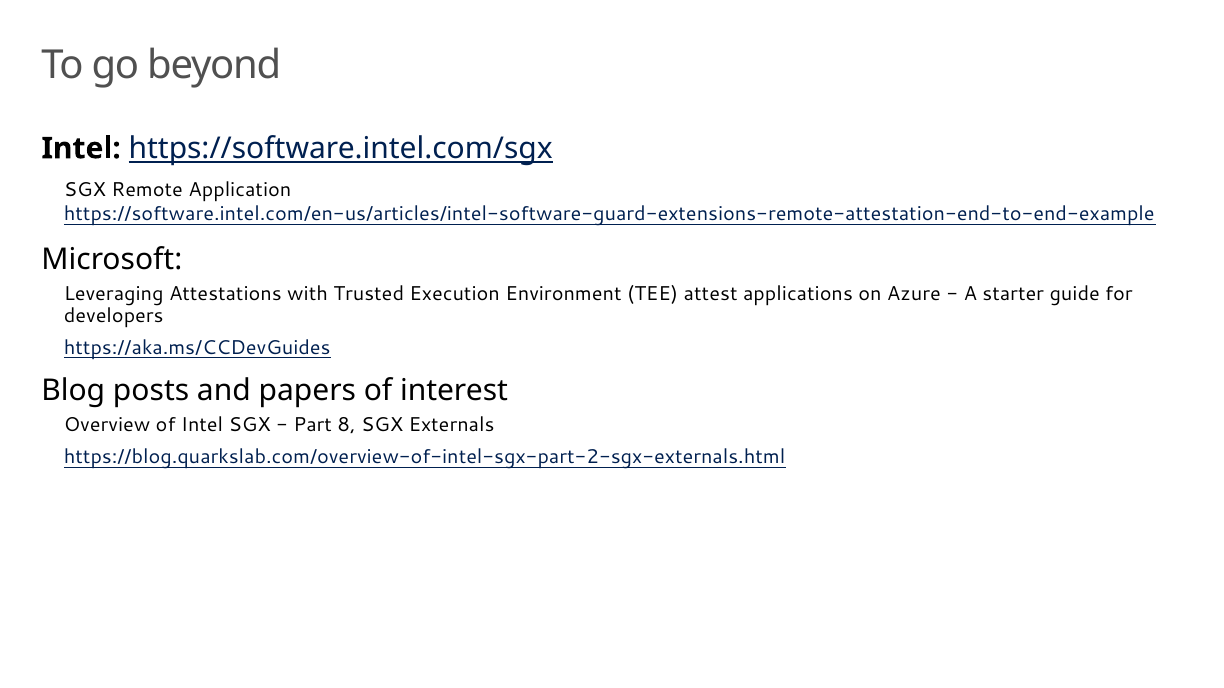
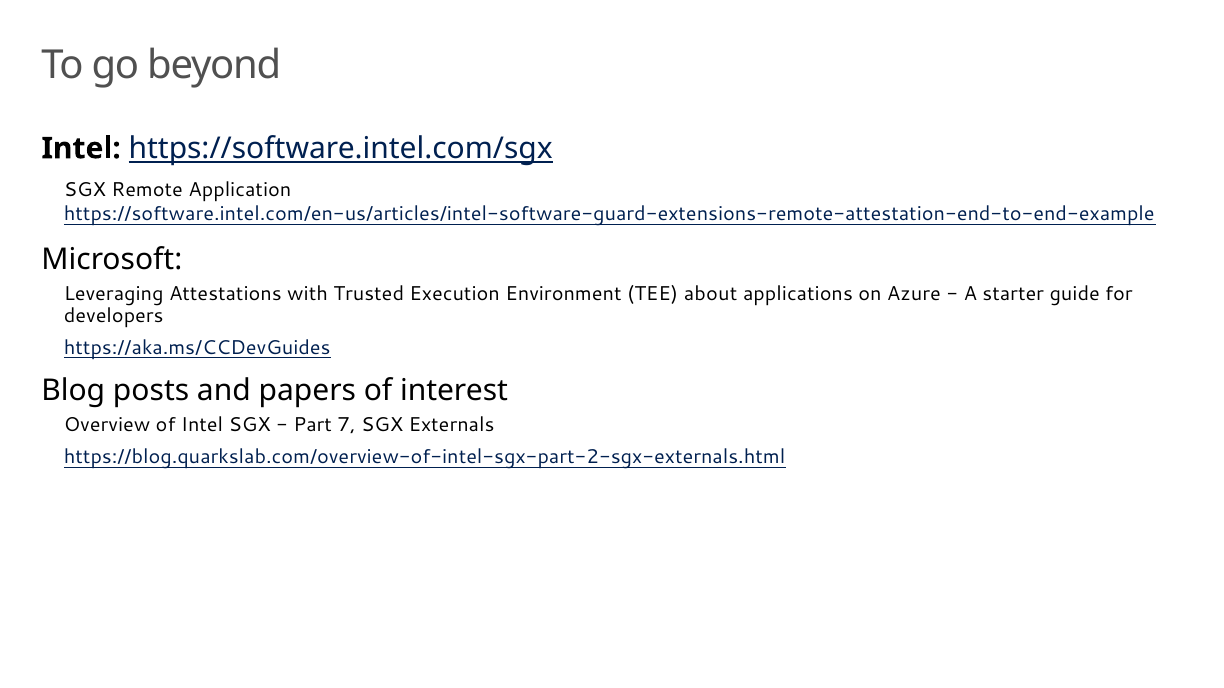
attest: attest -> about
8: 8 -> 7
